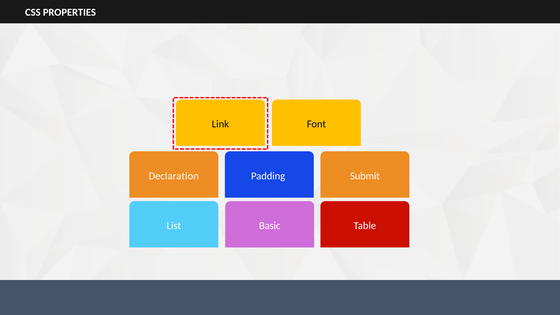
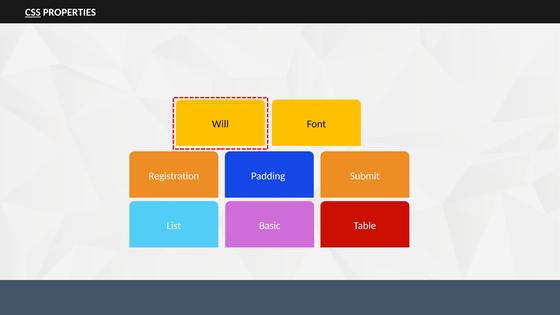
CSS underline: none -> present
Link: Link -> Will
Declaration: Declaration -> Registration
